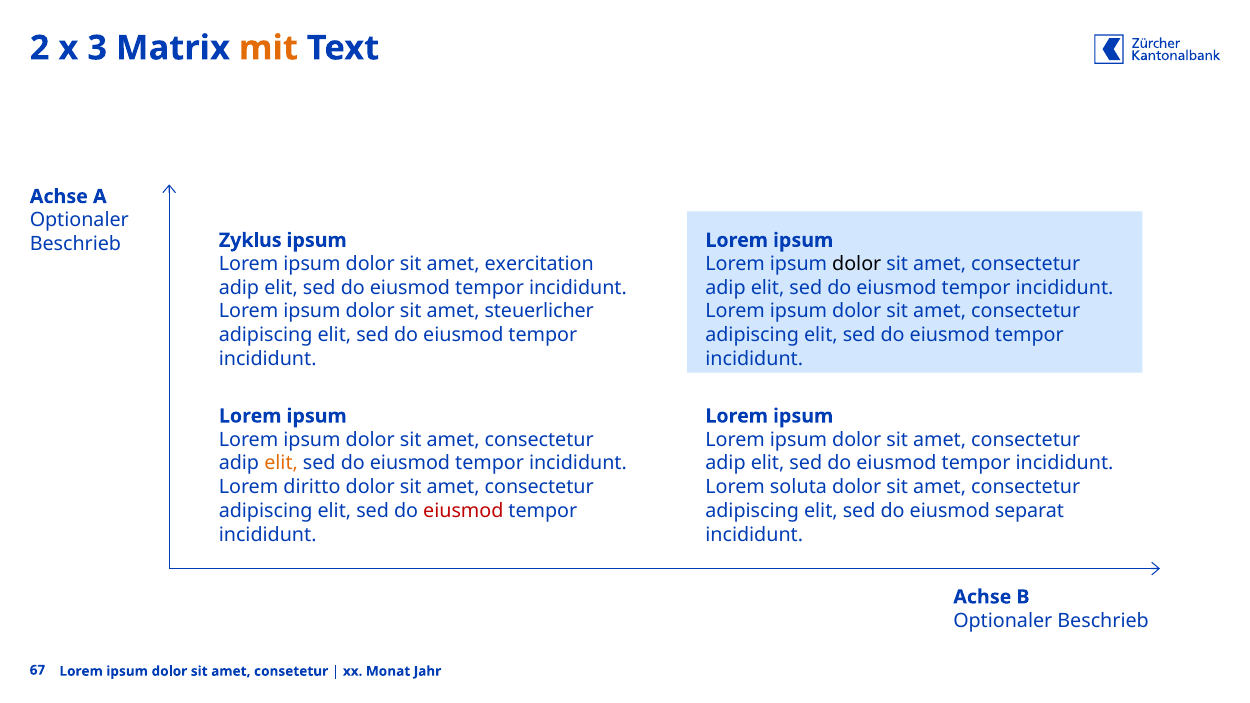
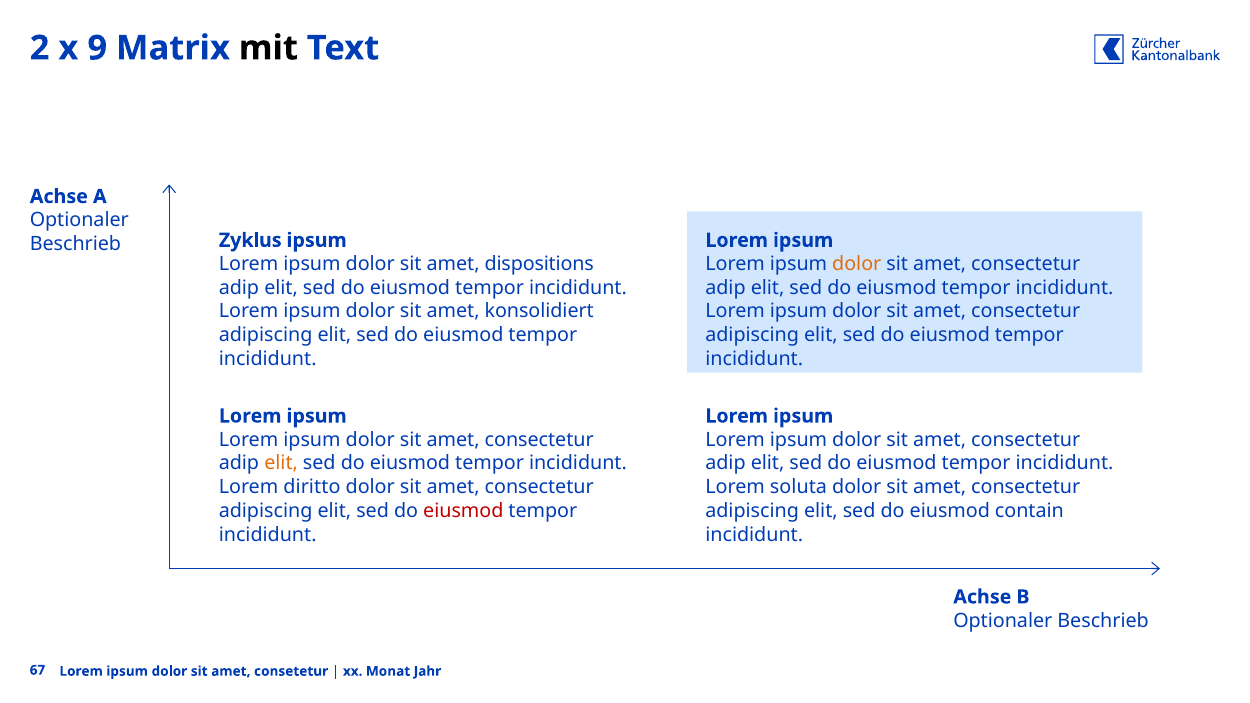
3: 3 -> 9
mit colour: orange -> black
exercitation: exercitation -> dispositions
dolor at (857, 264) colour: black -> orange
steuerlicher: steuerlicher -> konsolidiert
separat: separat -> contain
